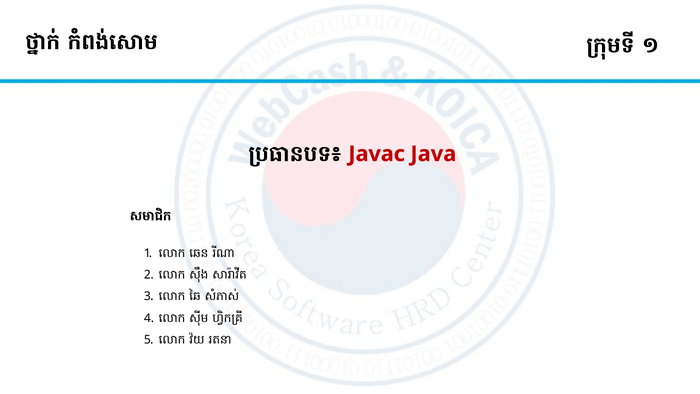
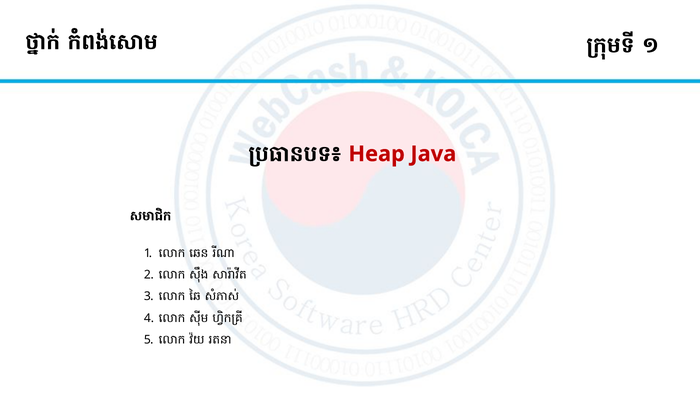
Javac: Javac -> Heap
